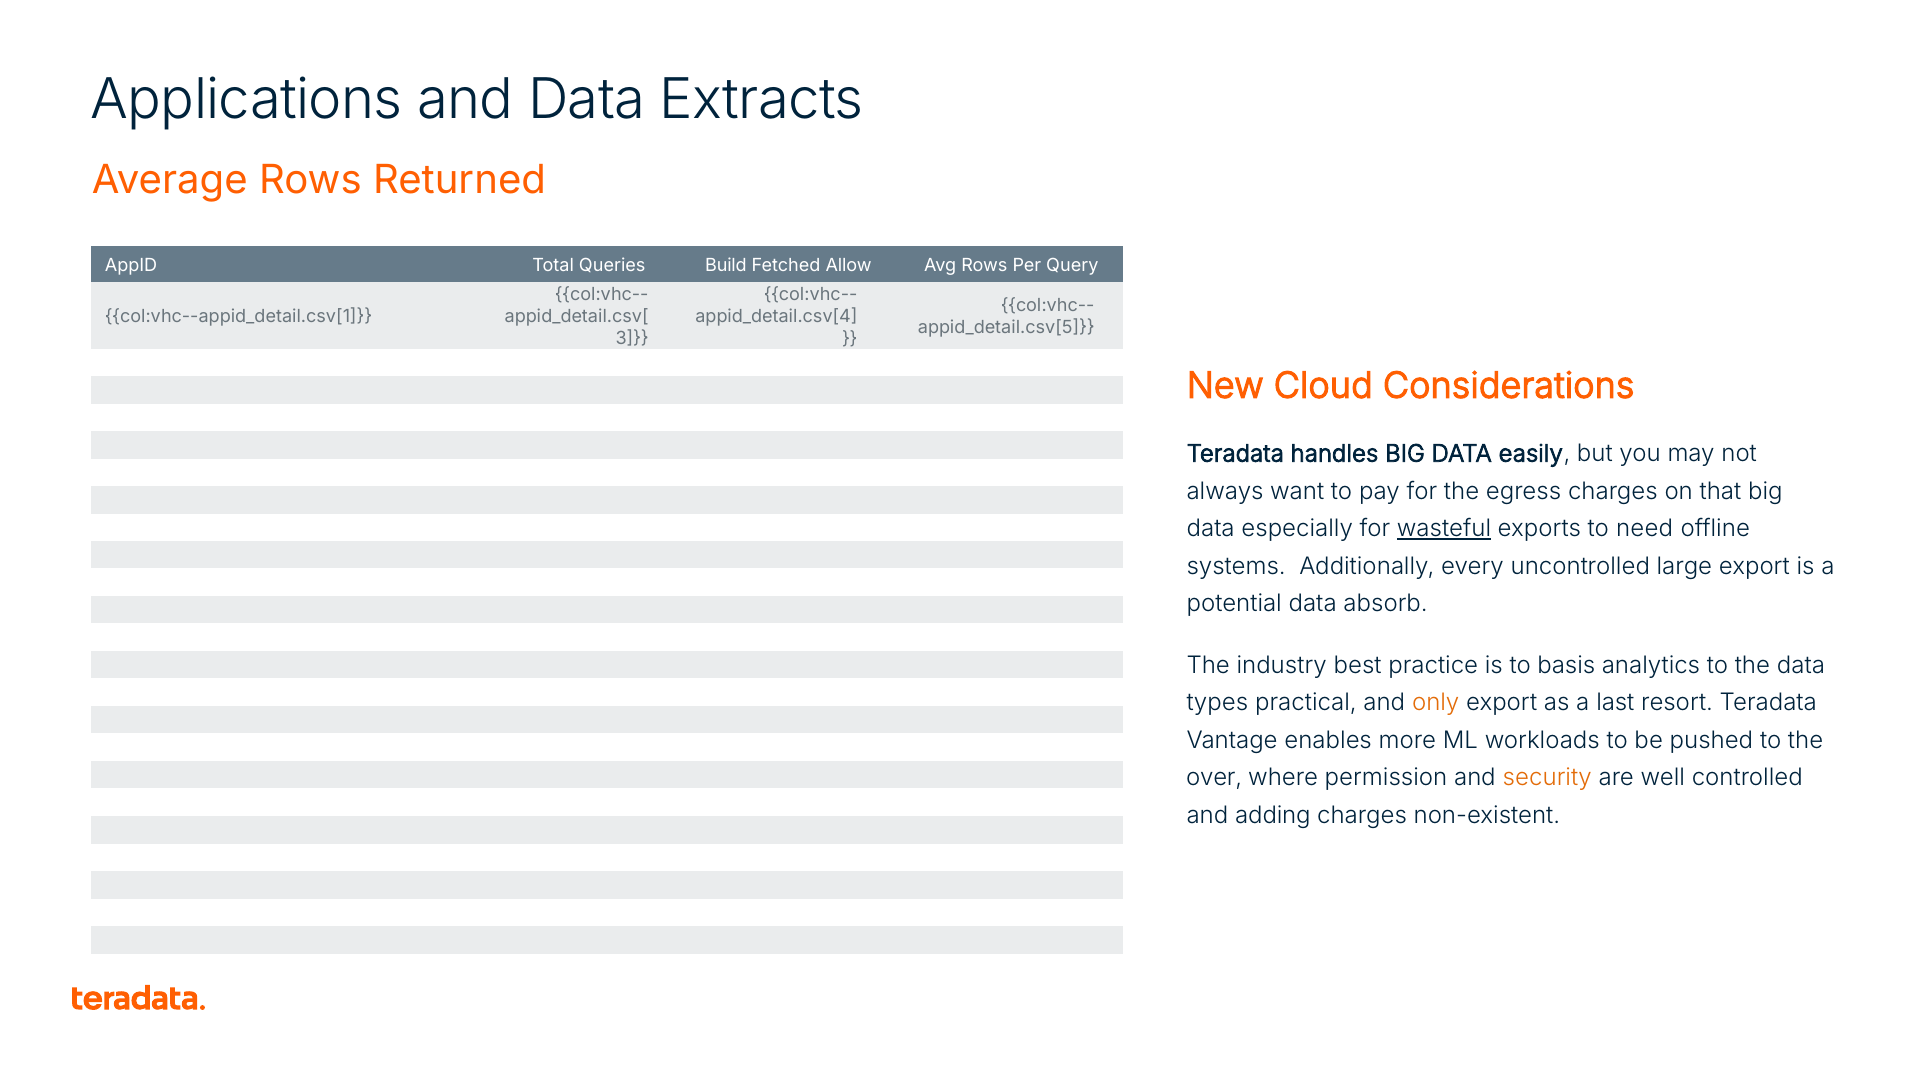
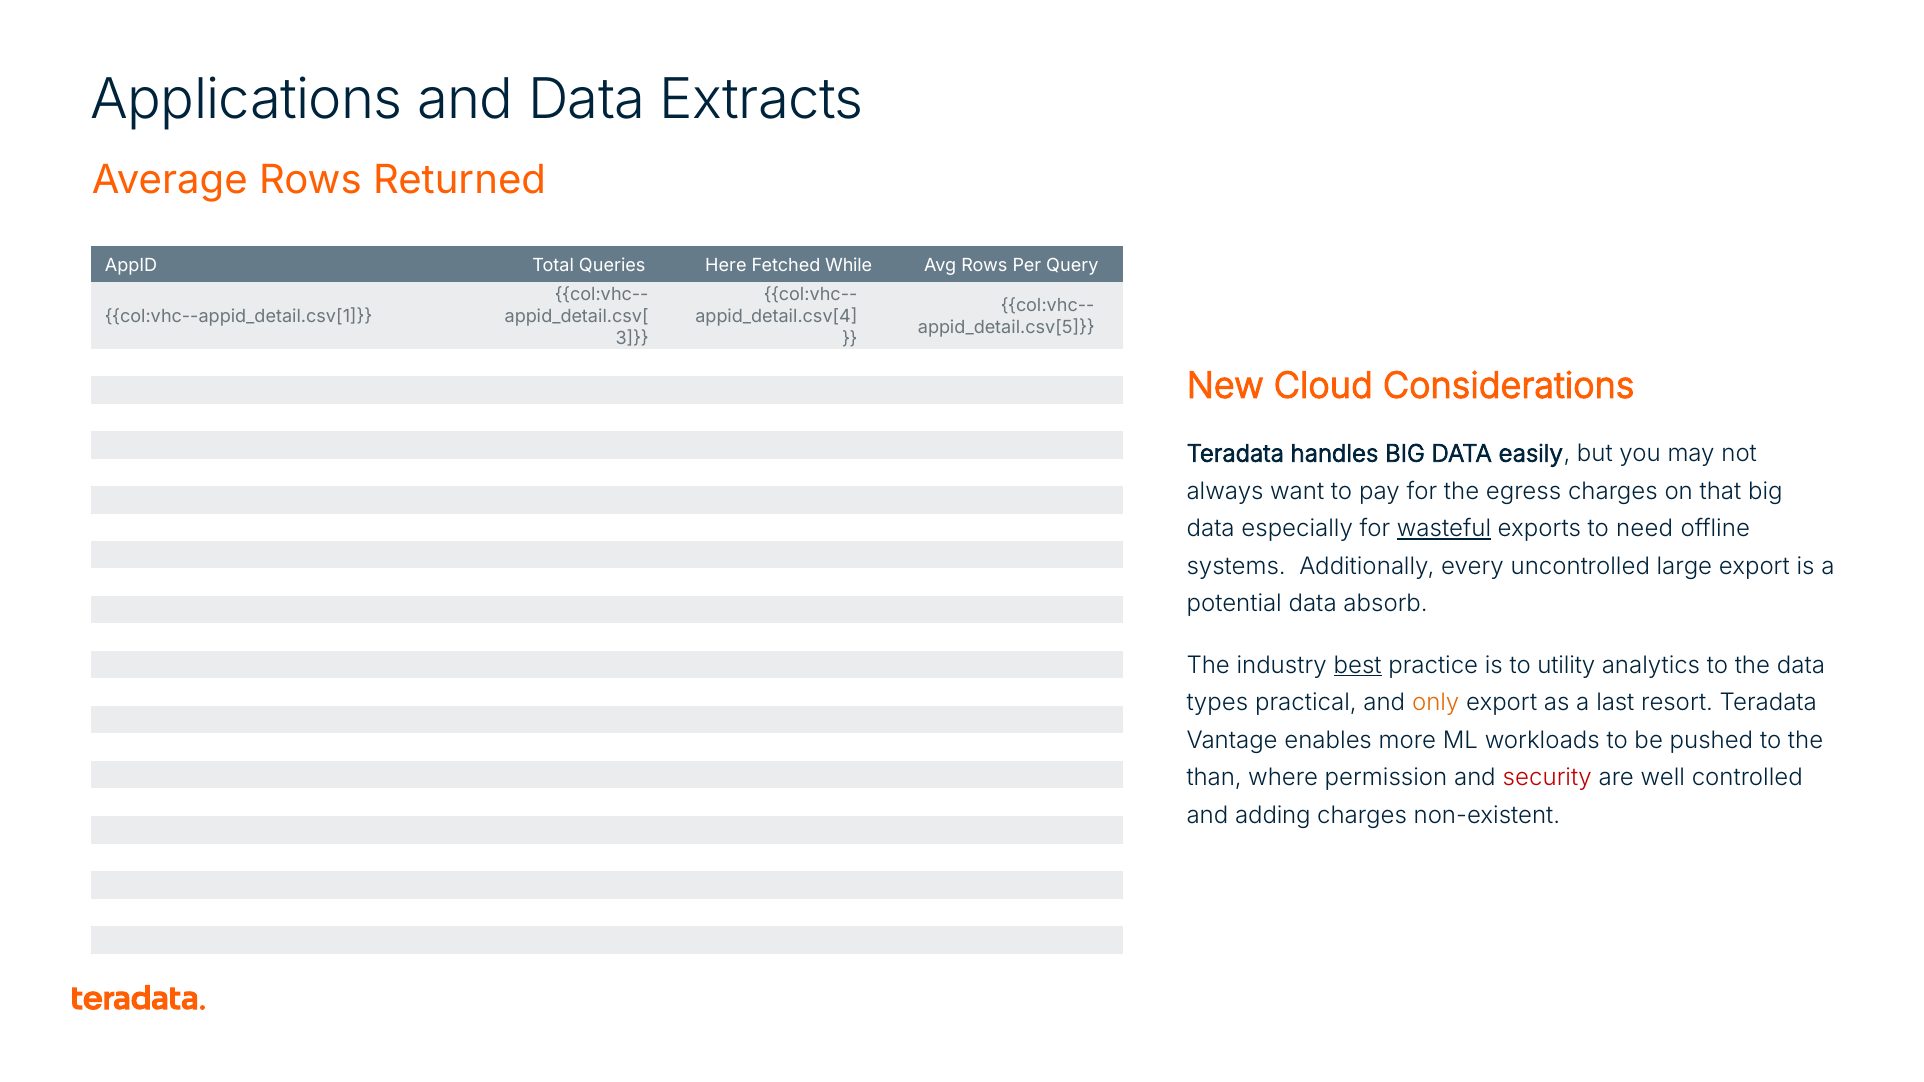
Build: Build -> Here
Allow: Allow -> While
best underline: none -> present
basis: basis -> utility
over: over -> than
security colour: orange -> red
